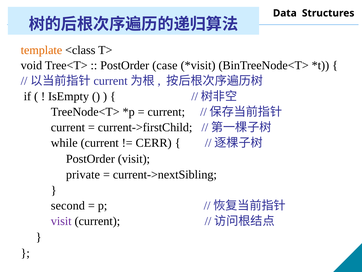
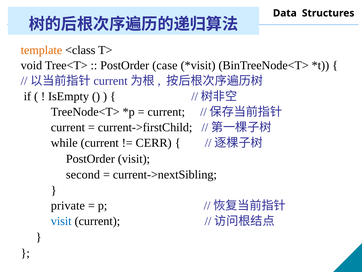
private: private -> second
second: second -> private
visit at (61, 221) colour: purple -> blue
